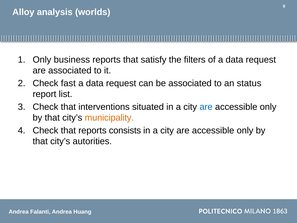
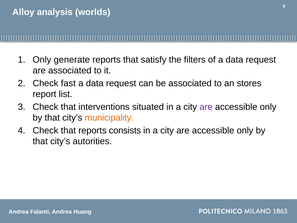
business: business -> generate
status: status -> stores
are at (206, 107) colour: blue -> purple
